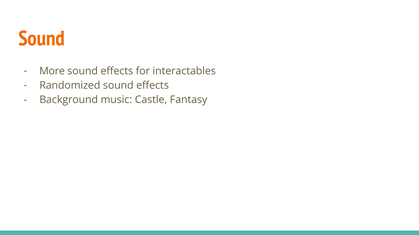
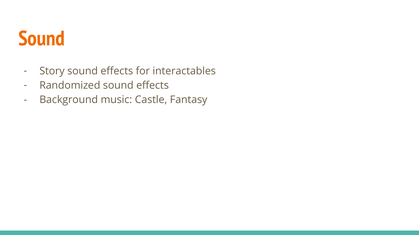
More: More -> Story
